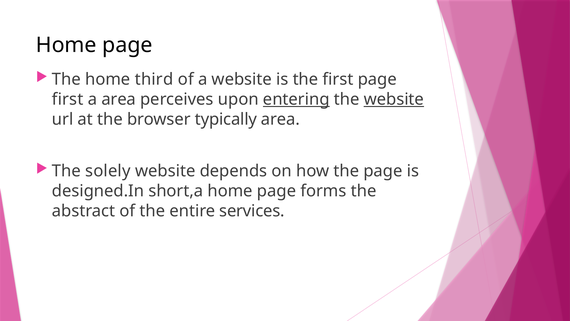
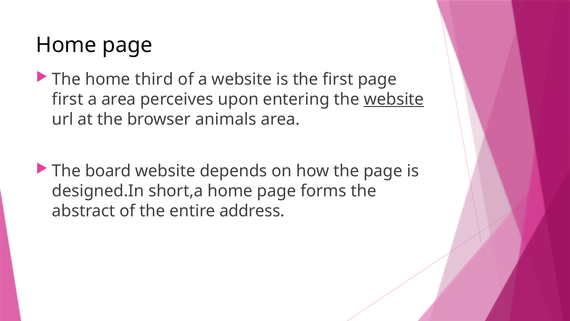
entering underline: present -> none
typically: typically -> animals
solely: solely -> board
services: services -> address
